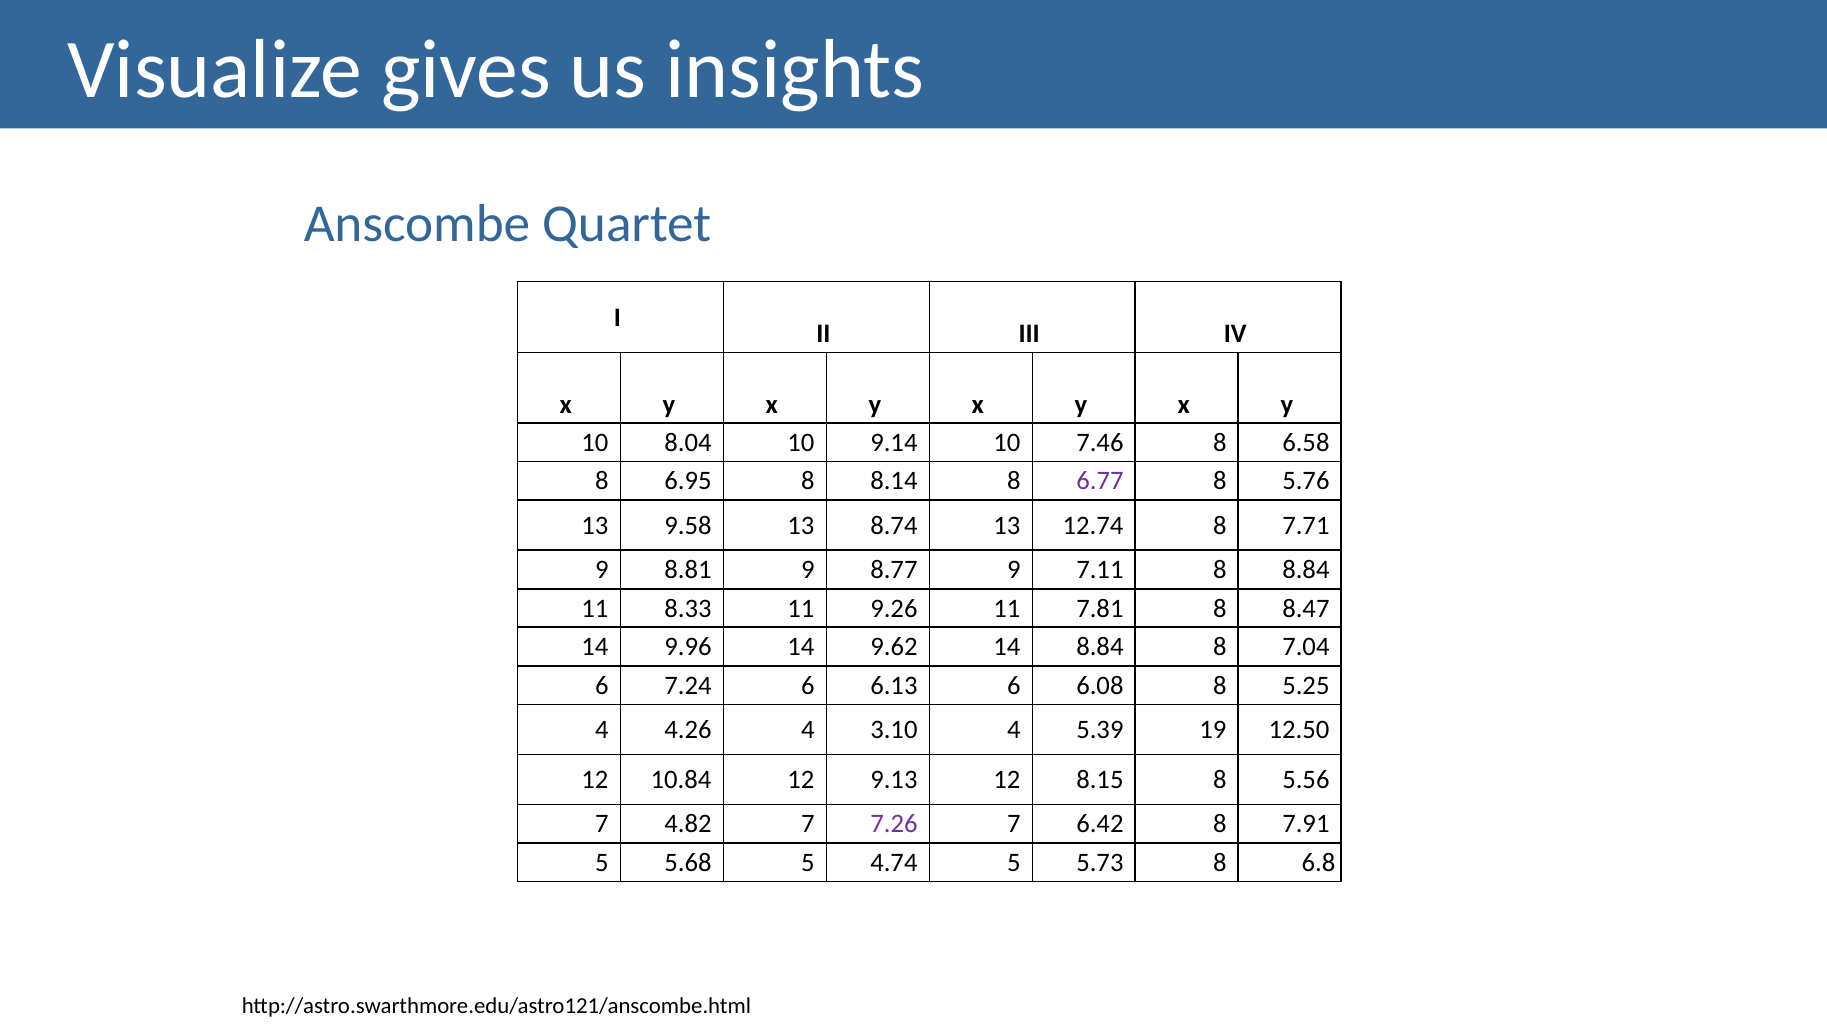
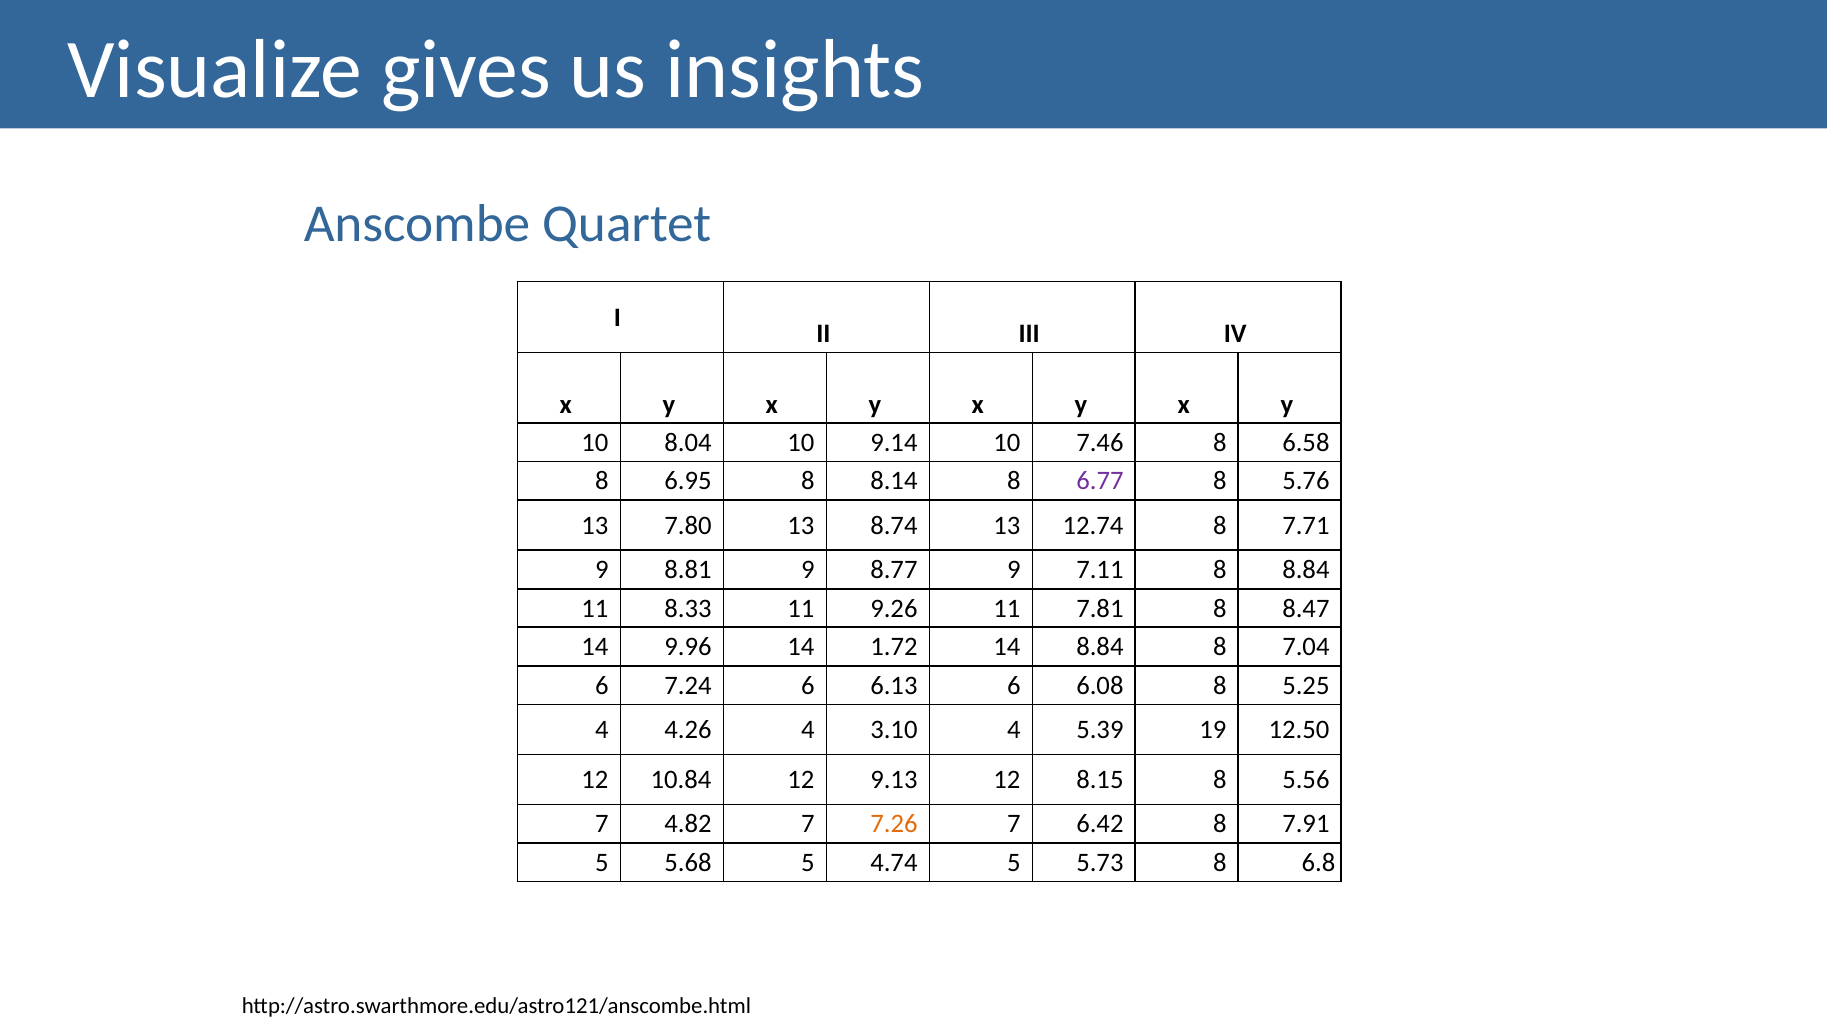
9.58: 9.58 -> 7.80
9.62: 9.62 -> 1.72
7.26 colour: purple -> orange
